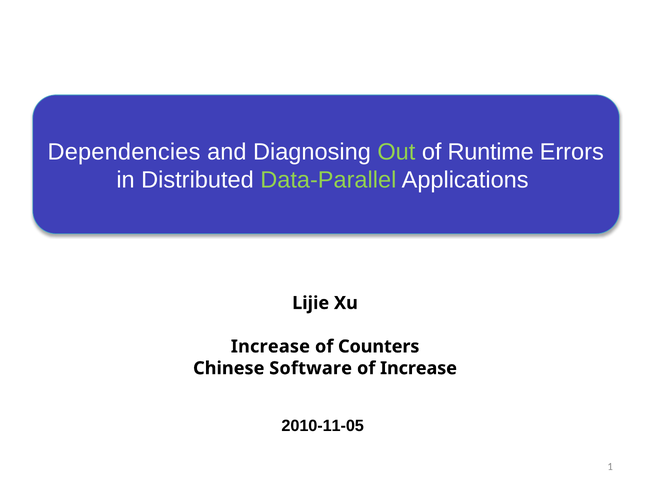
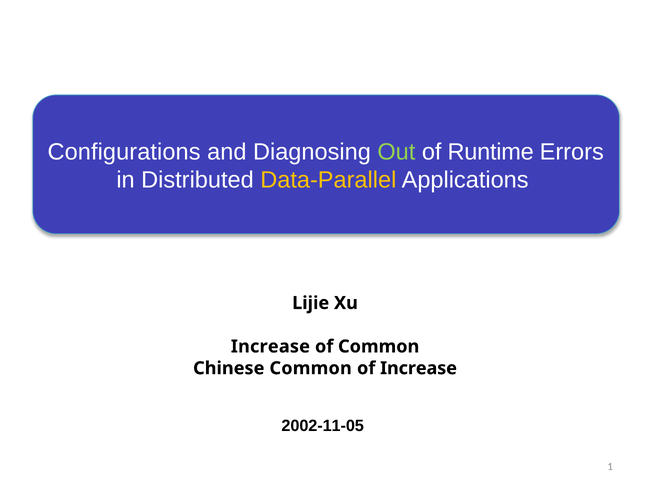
Dependencies: Dependencies -> Configurations
Data-Parallel colour: light green -> yellow
of Counters: Counters -> Common
Chinese Software: Software -> Common
2010-11-05: 2010-11-05 -> 2002-11-05
